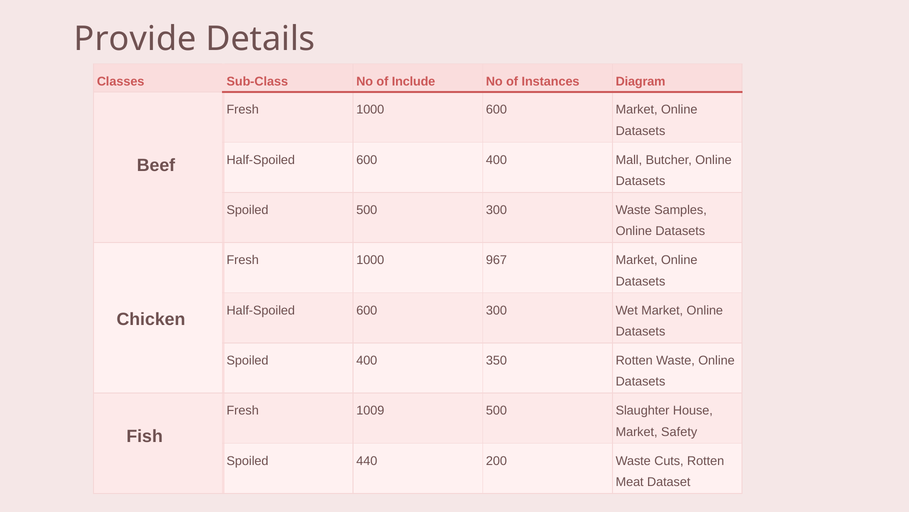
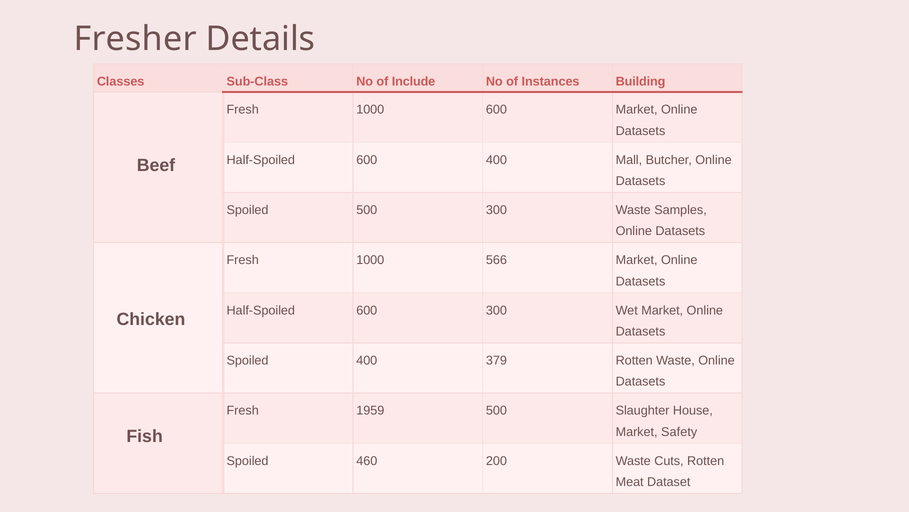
Provide: Provide -> Fresher
Diagram: Diagram -> Building
967: 967 -> 566
350: 350 -> 379
1009: 1009 -> 1959
440: 440 -> 460
